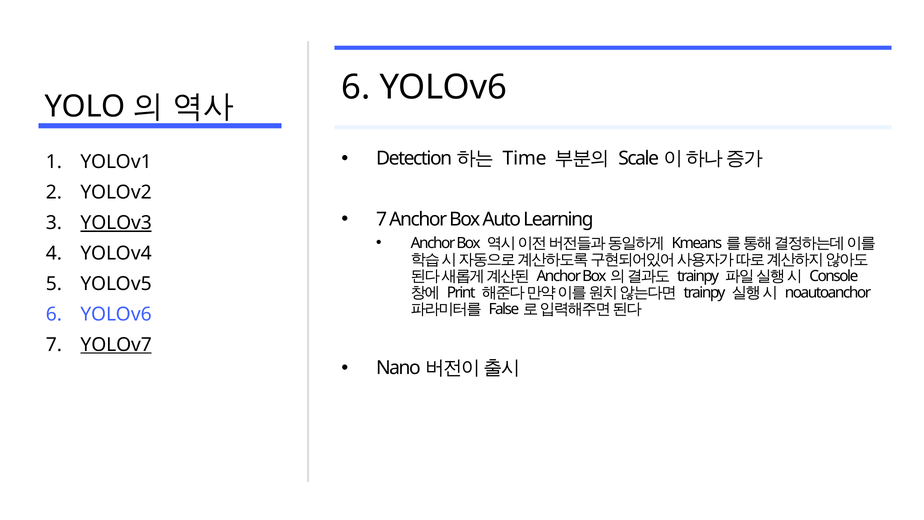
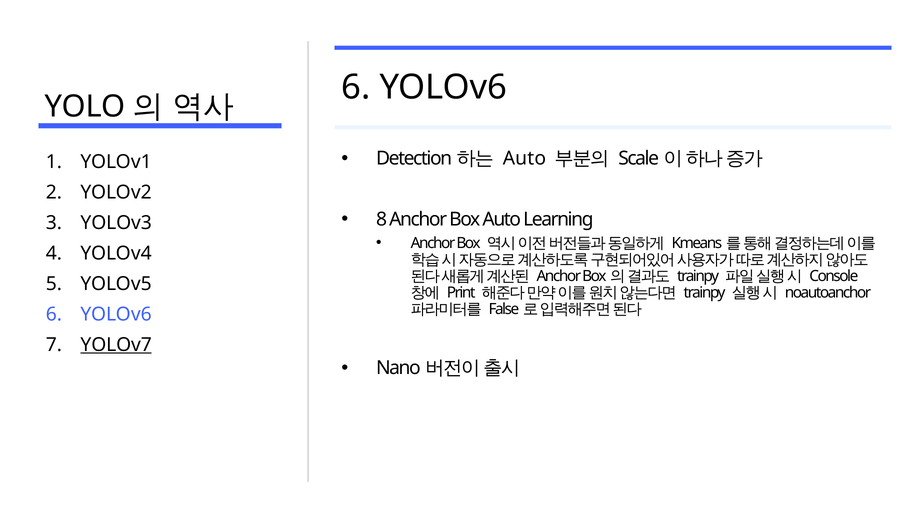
Time at (525, 158): Time -> Auto
7 at (382, 219): 7 -> 8
YOLOv3 underline: present -> none
